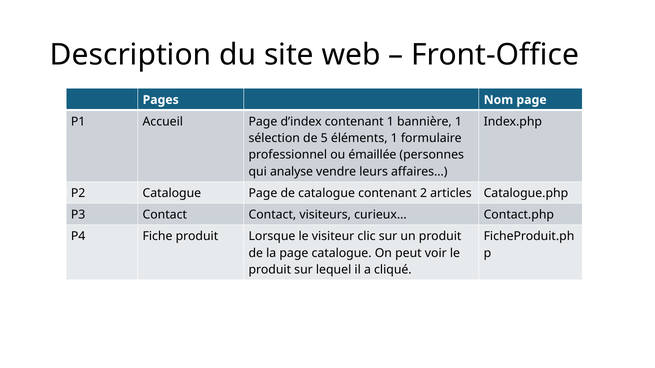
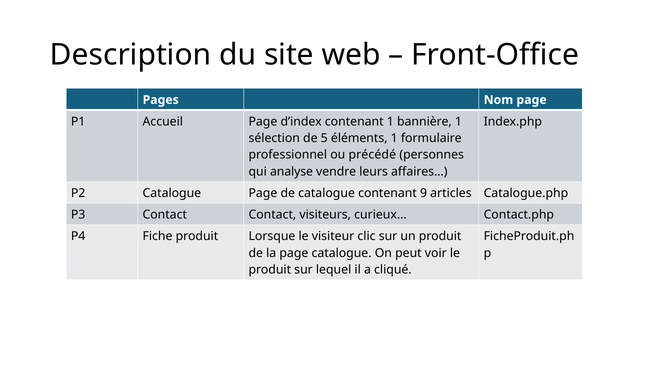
émaillée: émaillée -> précédé
2: 2 -> 9
